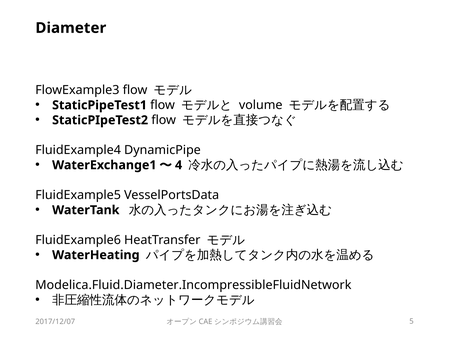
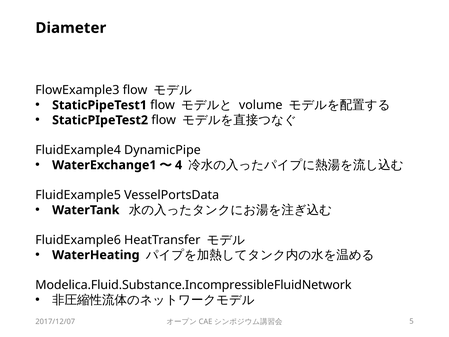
Modelica.Fluid.Diameter.IncompressibleFluidNetwork: Modelica.Fluid.Diameter.IncompressibleFluidNetwork -> Modelica.Fluid.Substance.IncompressibleFluidNetwork
